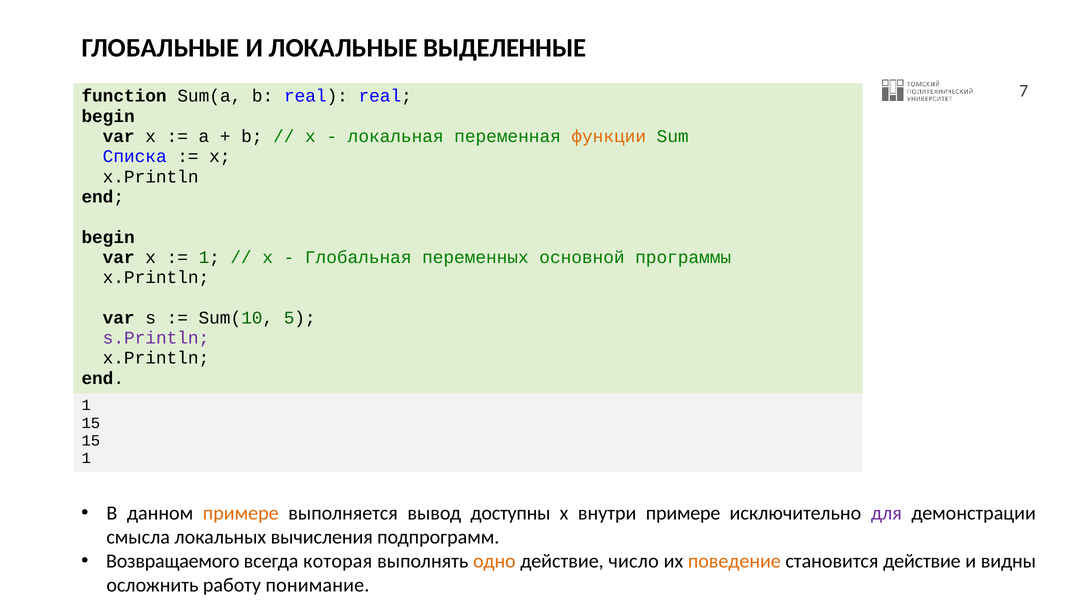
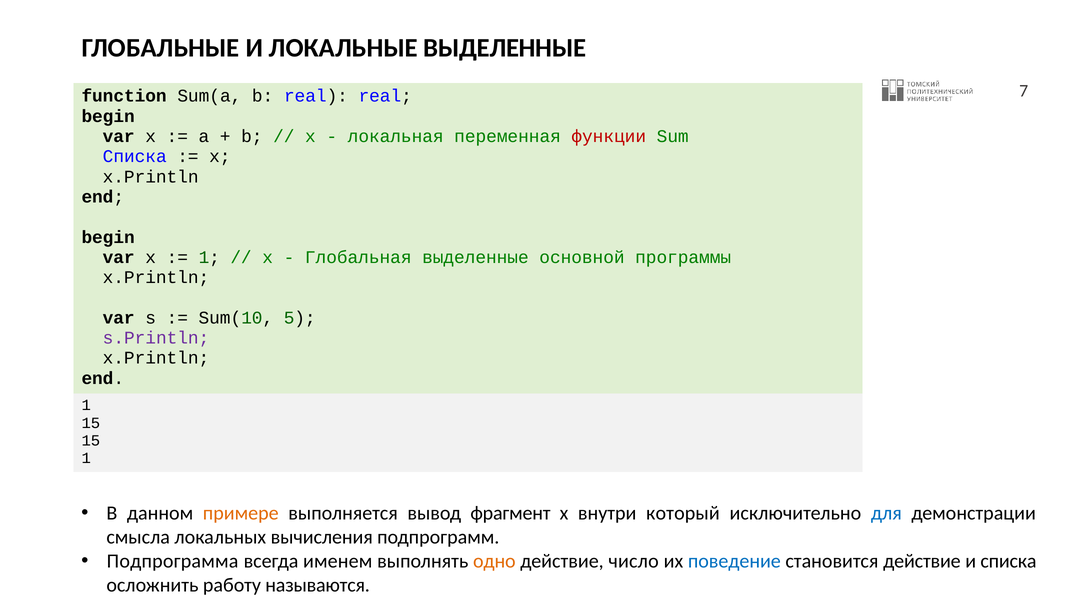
функции colour: orange -> red
Глобальная переменных: переменных -> выделенные
доступны: доступны -> фрагмент
внутри примере: примере -> который
для colour: purple -> blue
Возвращаемого: Возвращаемого -> Подпрограмма
которая: которая -> именем
поведение colour: orange -> blue
и видны: видны -> списка
понимание: понимание -> называются
